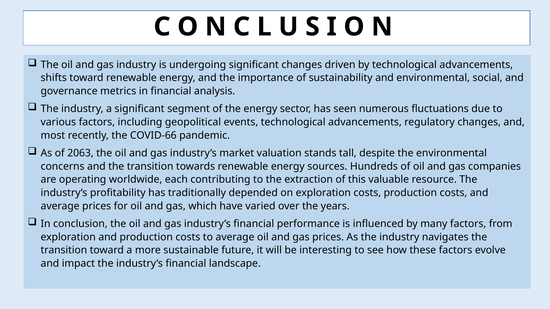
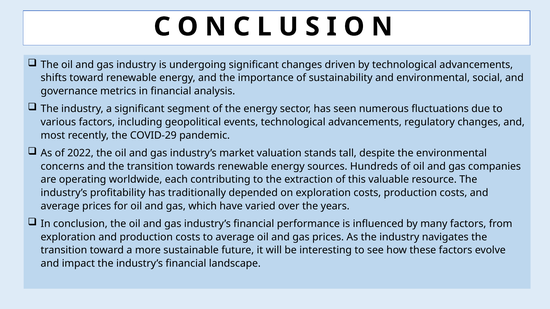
COVID-66: COVID-66 -> COVID-29
2063: 2063 -> 2022
